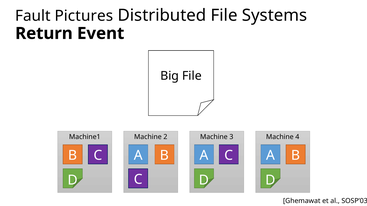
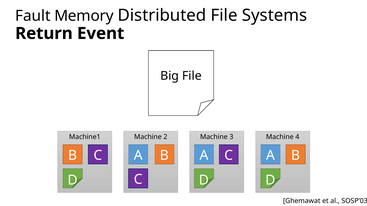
Pictures: Pictures -> Memory
